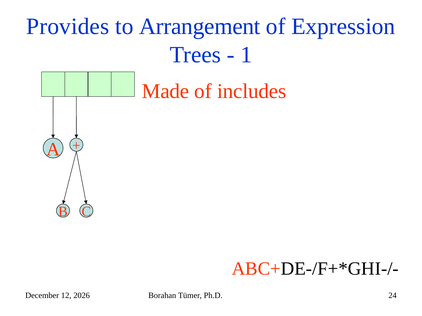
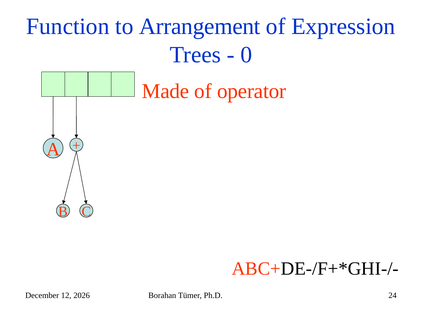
Provides: Provides -> Function
1: 1 -> 0
includes: includes -> operator
